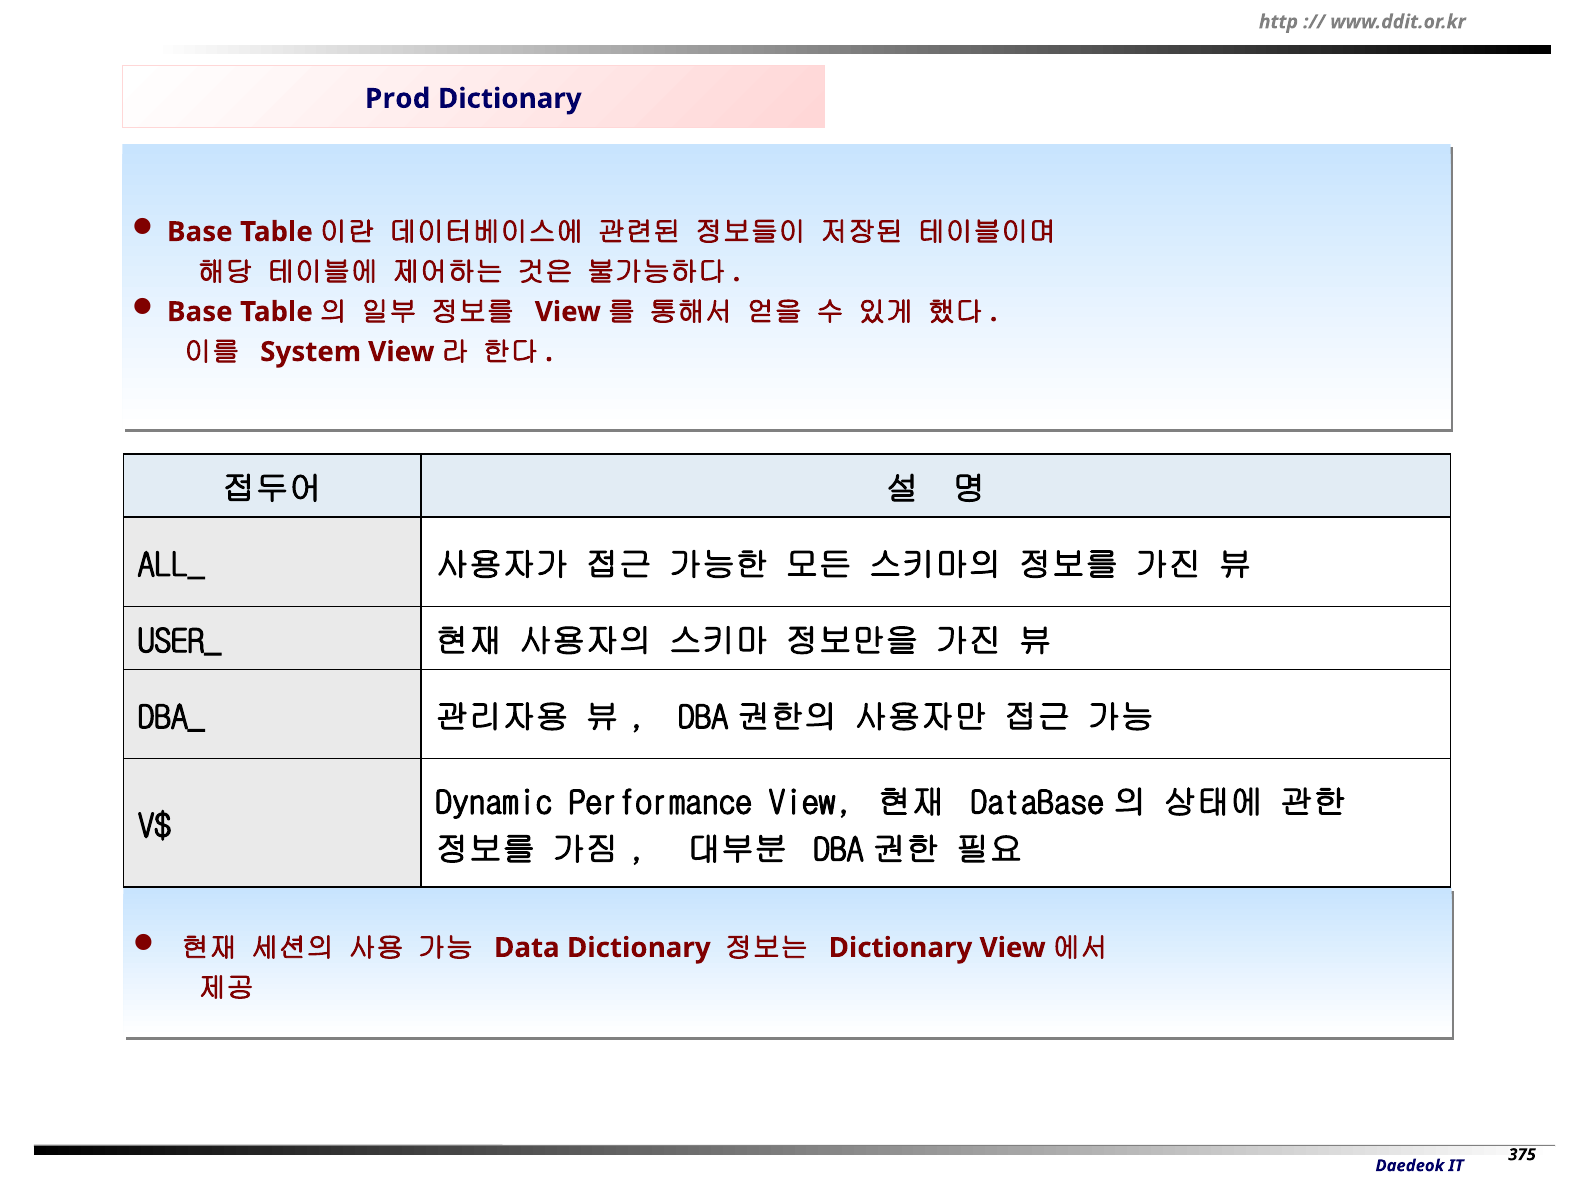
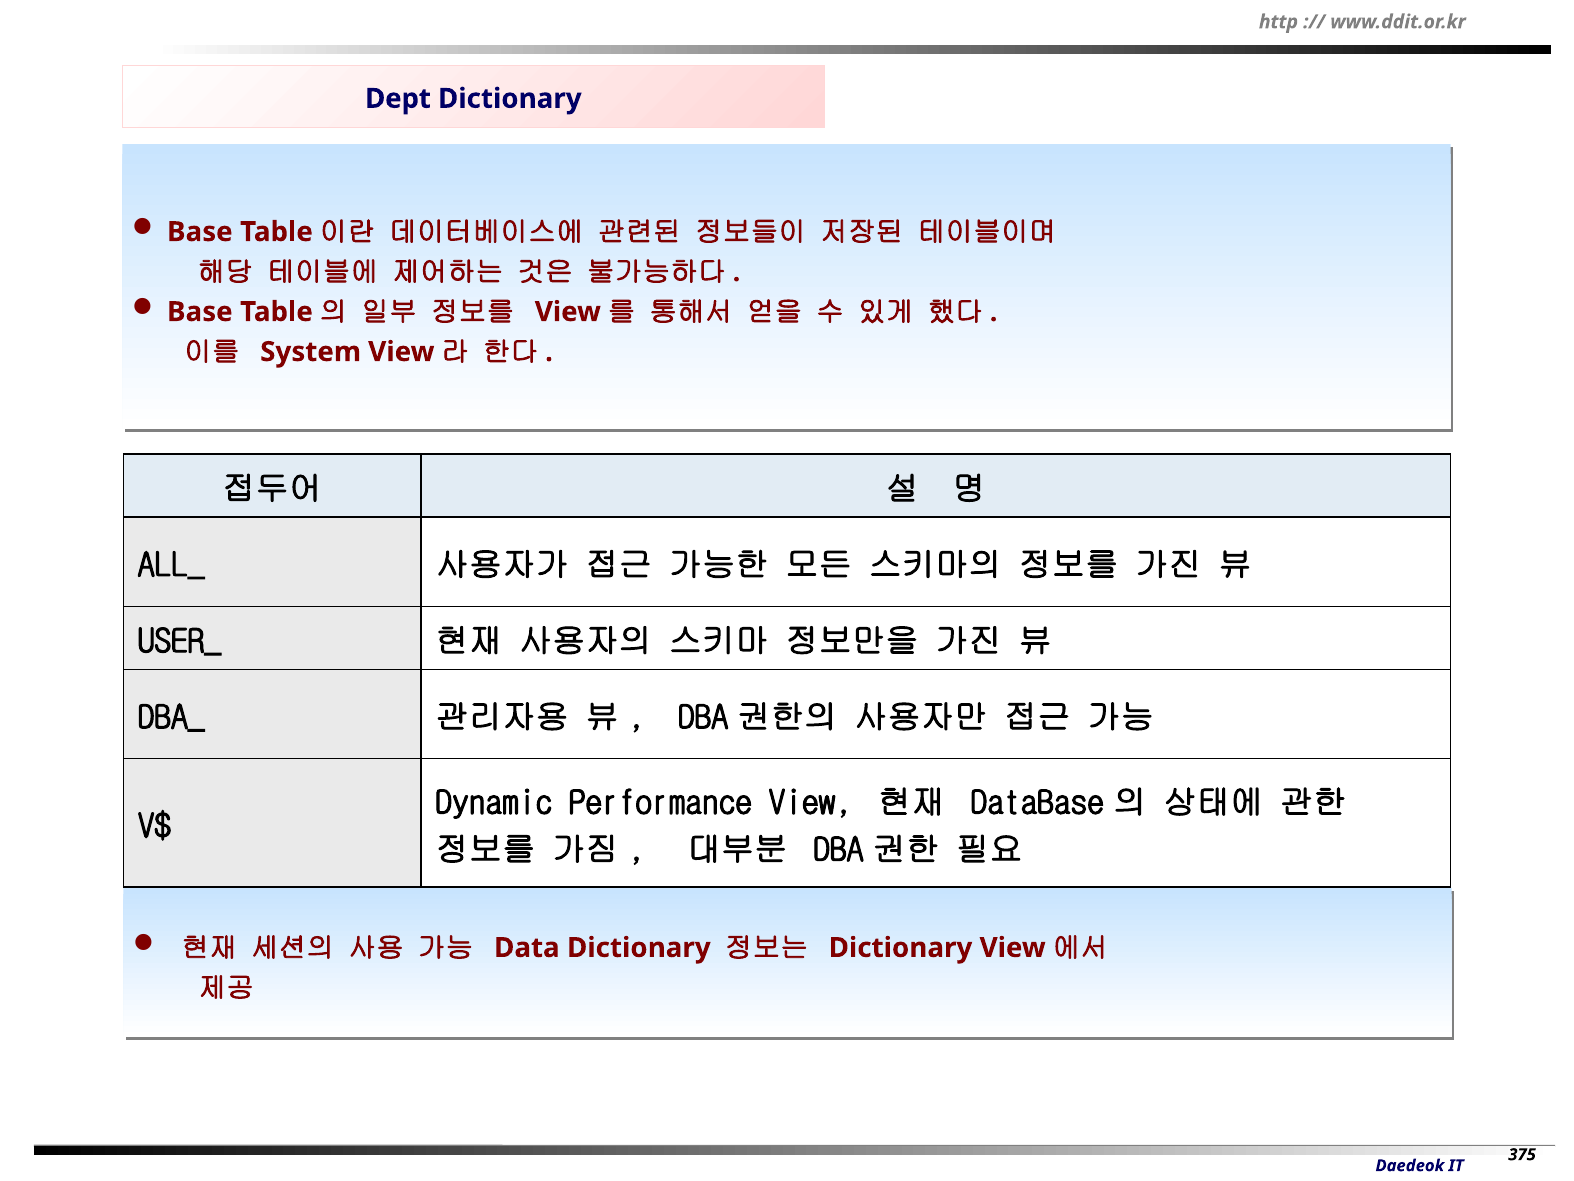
Prod: Prod -> Dept
